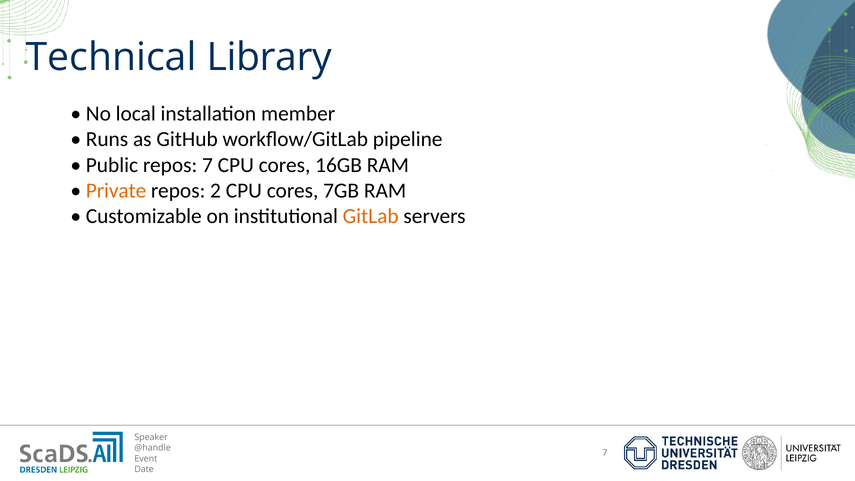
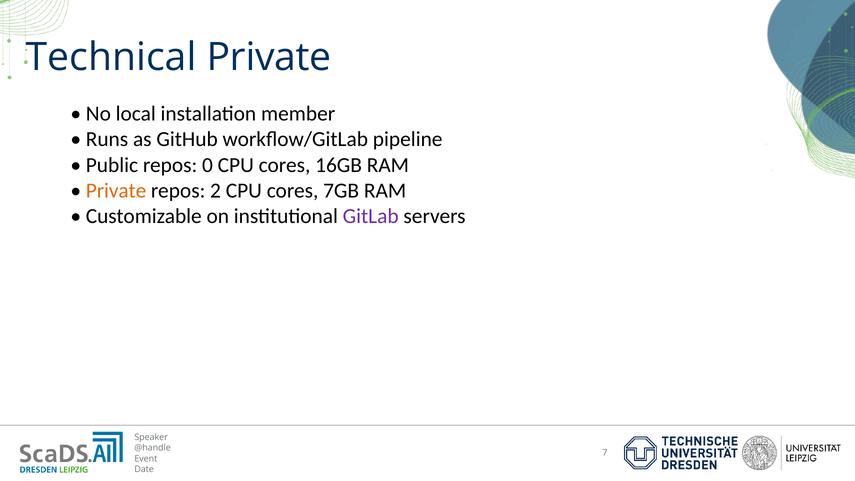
Technical Library: Library -> Private
repos 7: 7 -> 0
GitLab colour: orange -> purple
